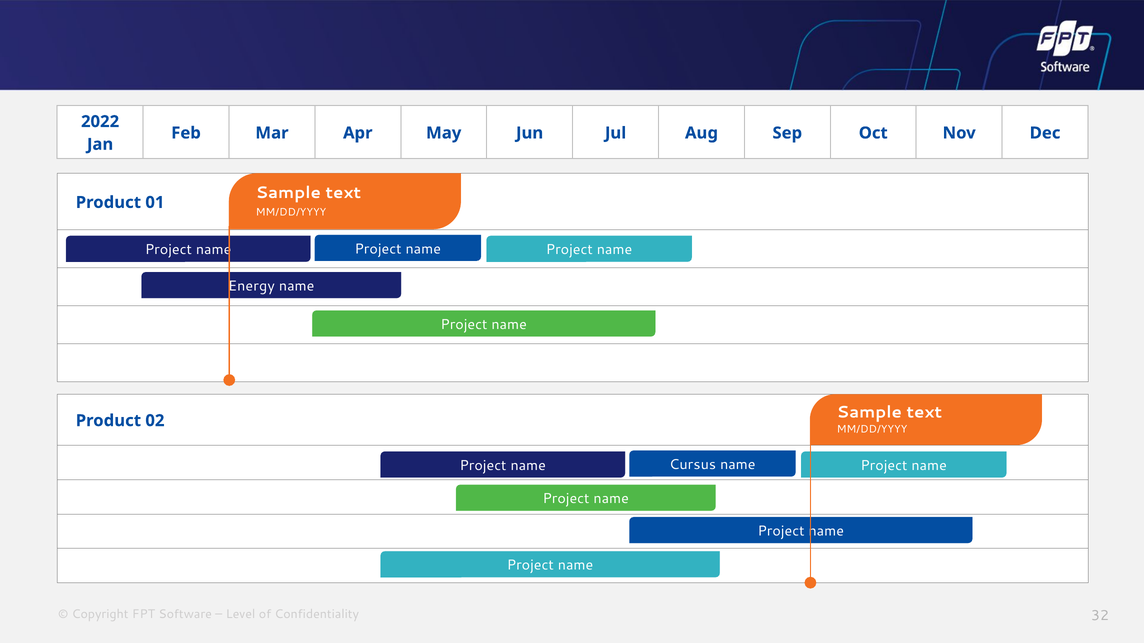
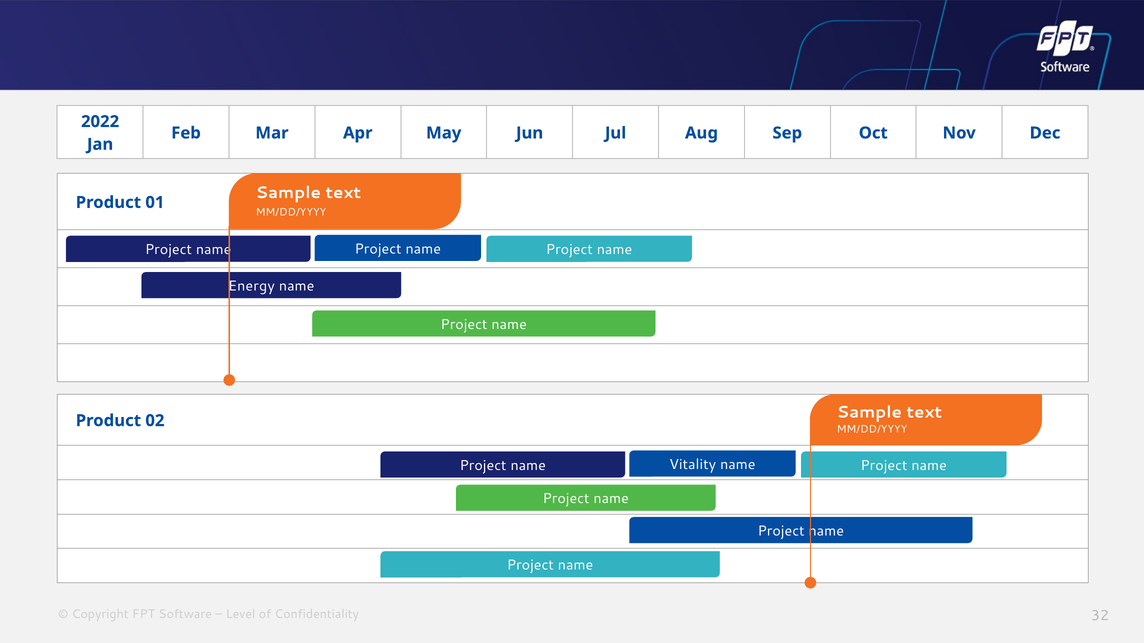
Cursus: Cursus -> Vitality
